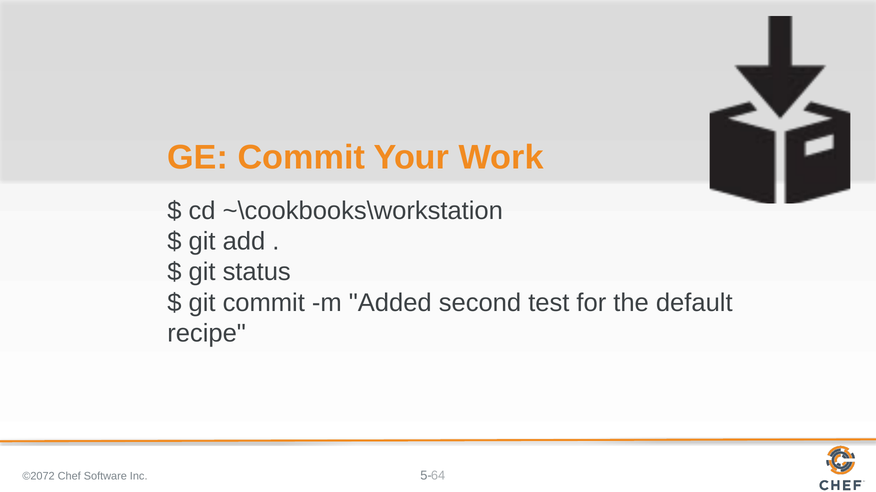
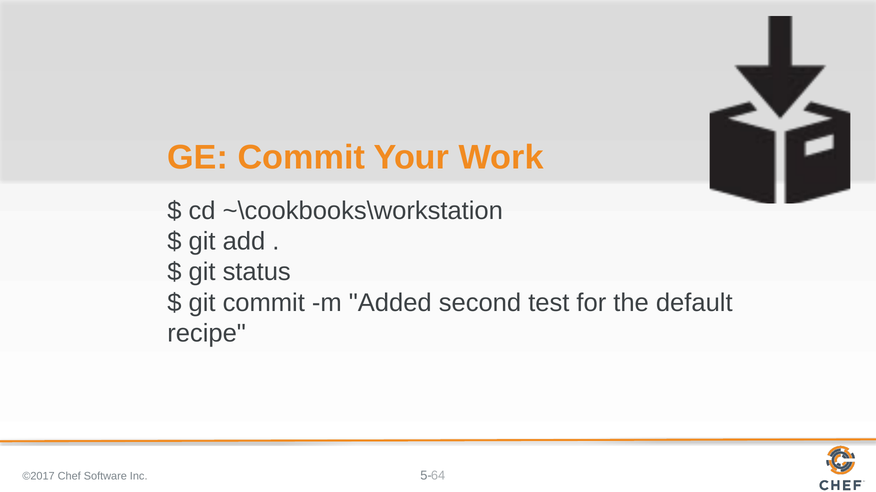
©2072: ©2072 -> ©2017
